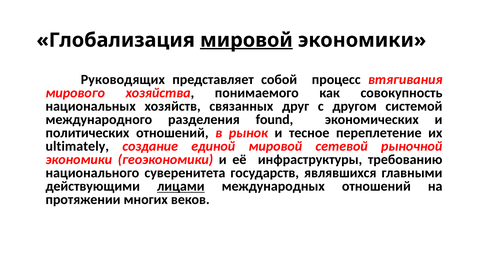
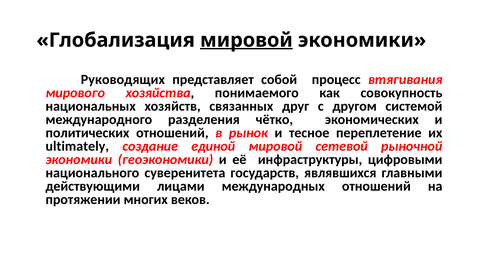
found: found -> чётко
требованию: требованию -> цифровыми
лицами underline: present -> none
